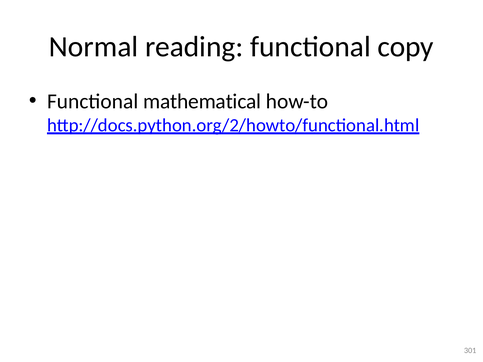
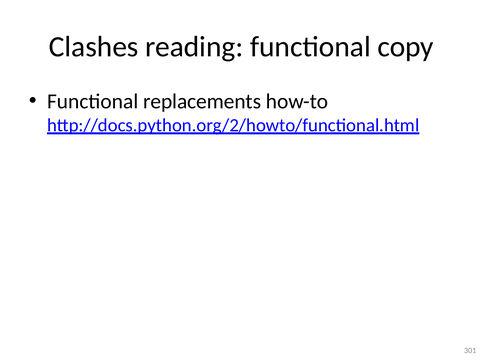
Normal: Normal -> Clashes
mathematical: mathematical -> replacements
